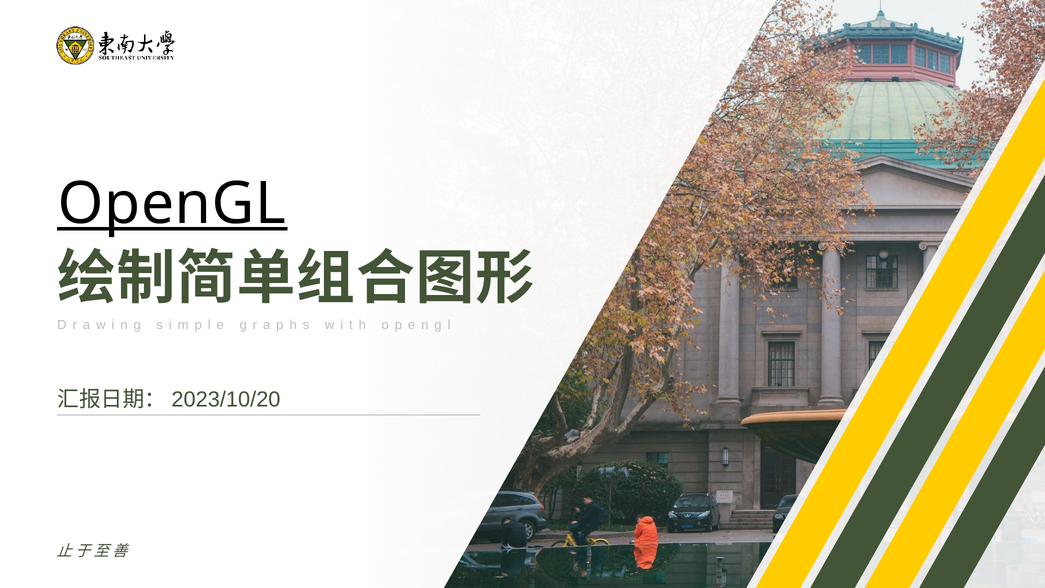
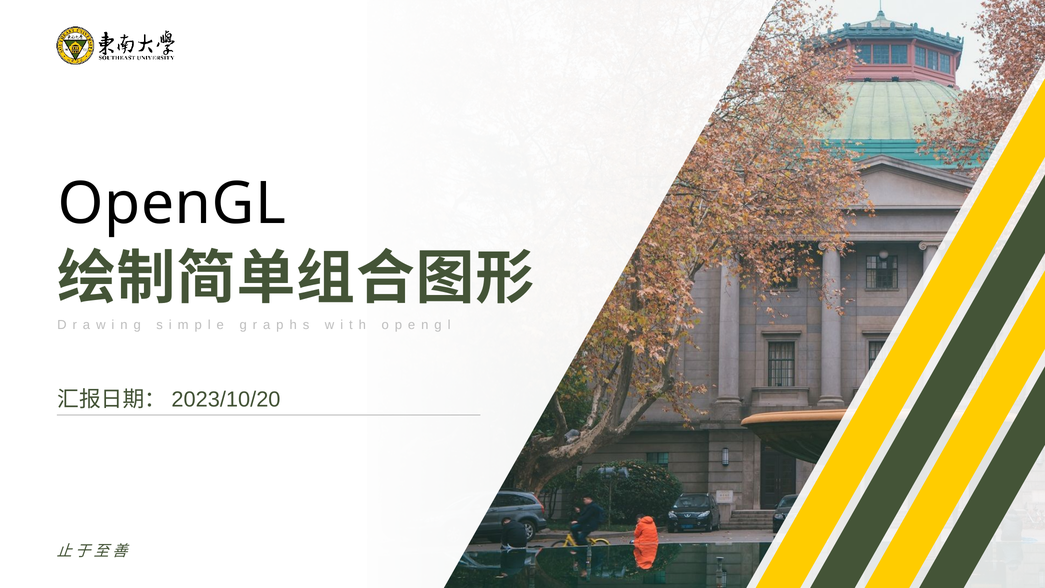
OpenGL underline: present -> none
